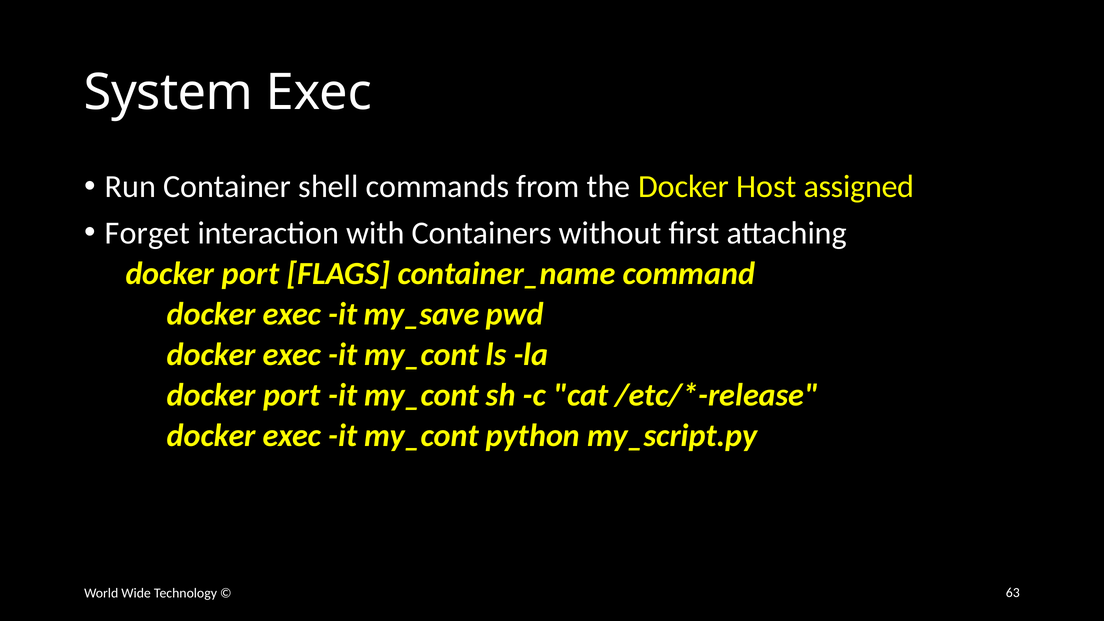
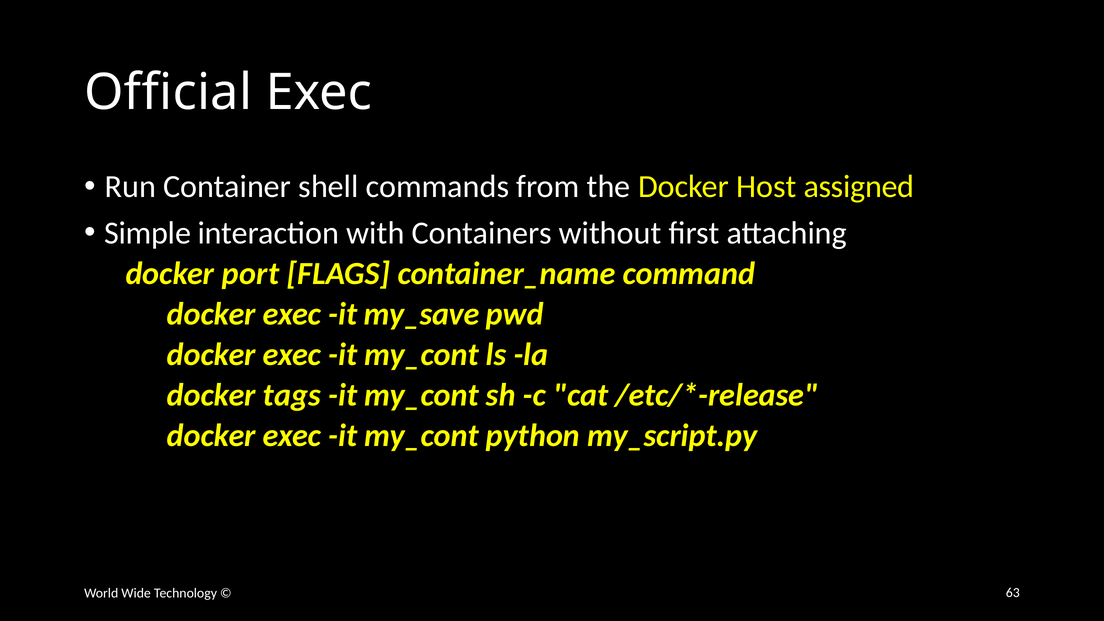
System: System -> Official
Forget: Forget -> Simple
port at (292, 395): port -> tags
